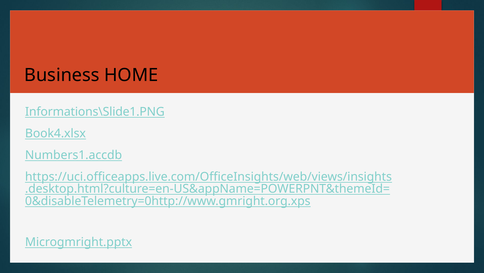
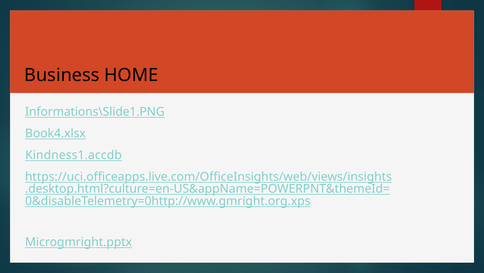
Numbers1.accdb: Numbers1.accdb -> Kindness1.accdb
